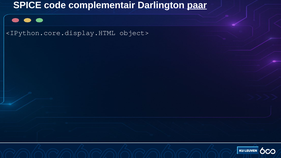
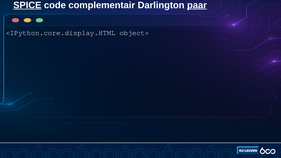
SPICE underline: none -> present
